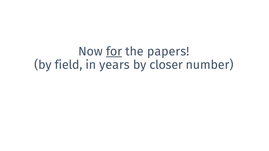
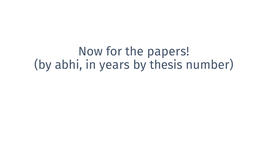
for underline: present -> none
field: field -> abhi
closer: closer -> thesis
